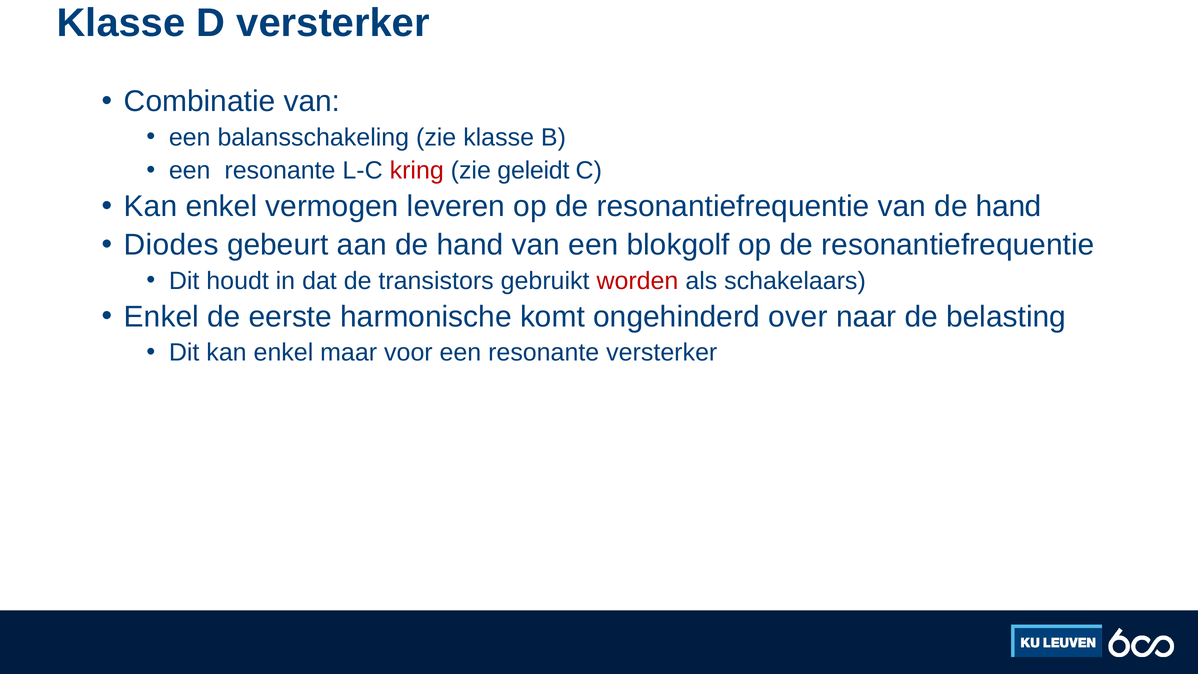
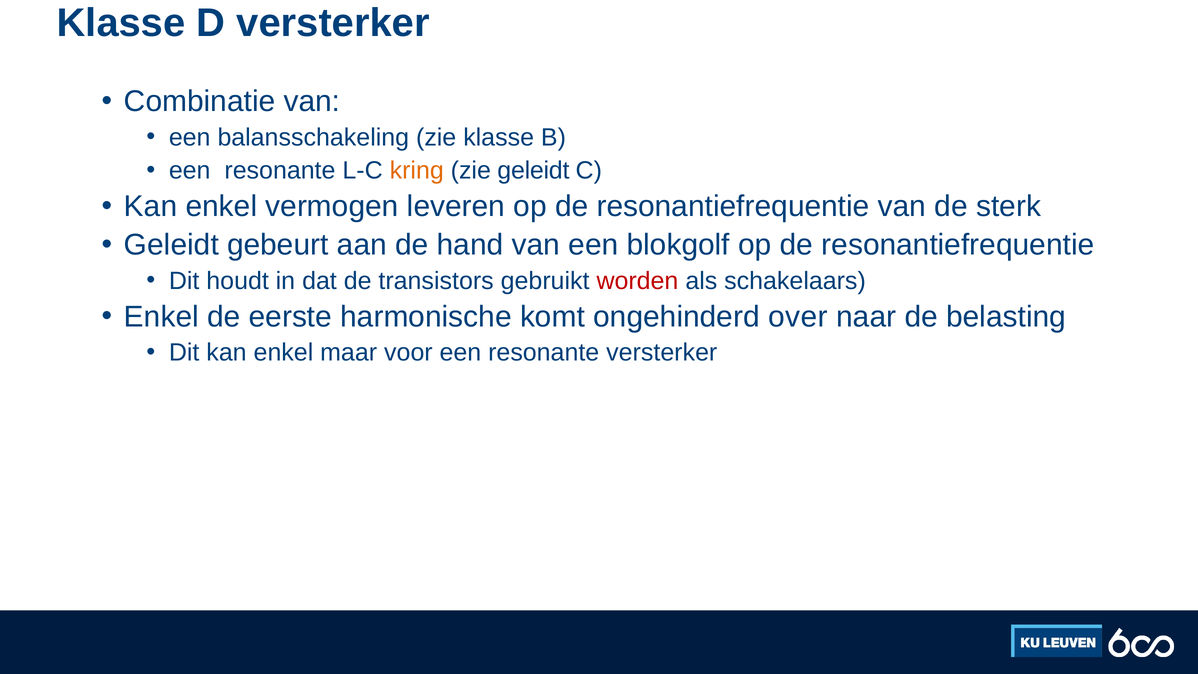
kring colour: red -> orange
van de hand: hand -> sterk
Diodes at (171, 245): Diodes -> Geleidt
